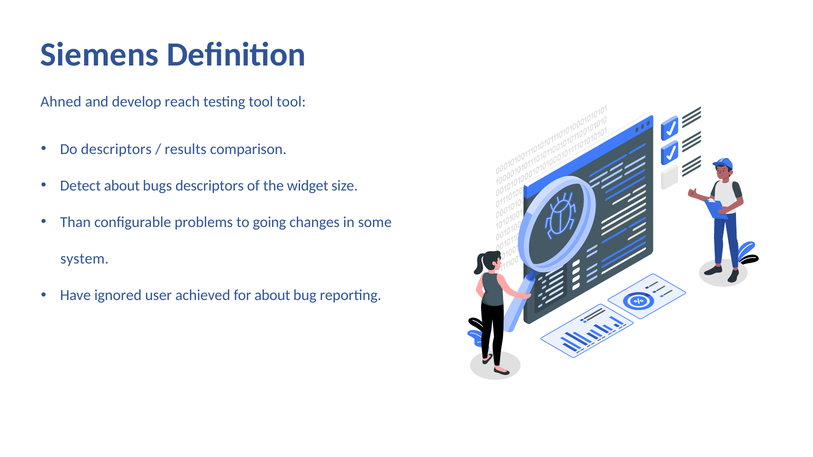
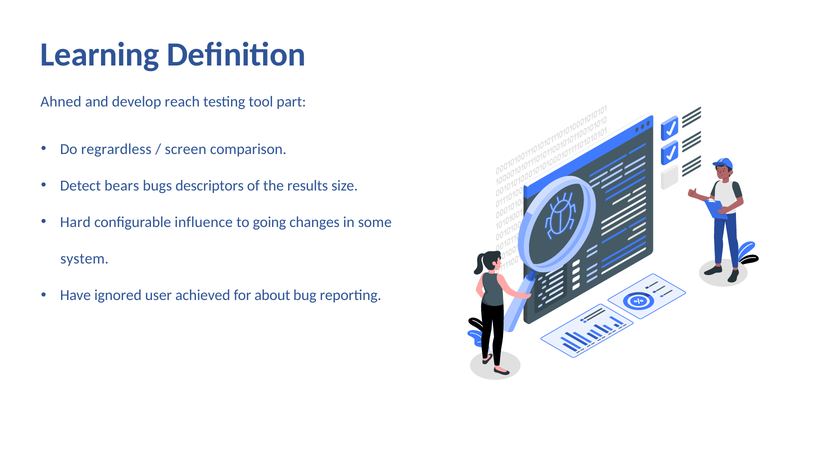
Siemens: Siemens -> Learning
tool tool: tool -> part
Do descriptors: descriptors -> regrardless
results: results -> screen
Detect about: about -> bears
widget: widget -> results
Than: Than -> Hard
problems: problems -> influence
